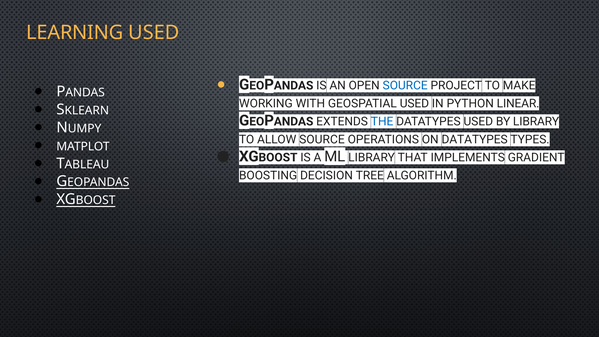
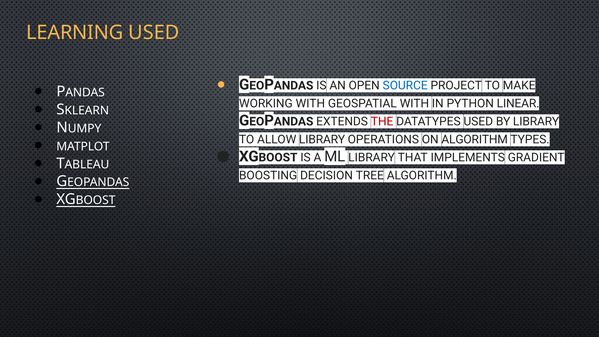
GEOSPATIAL USED: USED -> WITH
THE colour: blue -> red
ALLOW SOURCE: SOURCE -> LIBRARY
ON DATATYPES: DATATYPES -> ALGORITHM
